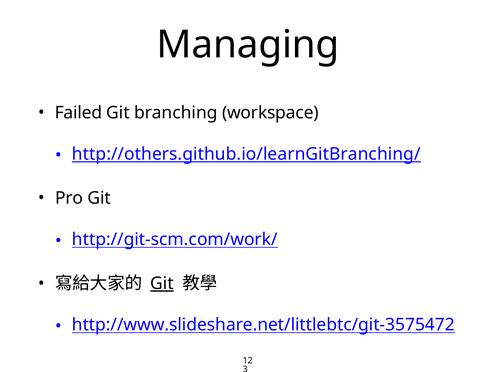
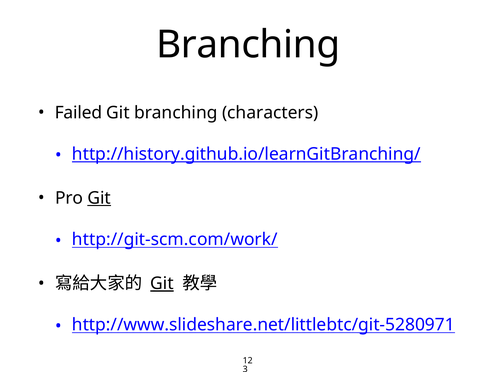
Managing at (248, 45): Managing -> Branching
workspace: workspace -> characters
http://others.github.io/learnGitBranching/: http://others.github.io/learnGitBranching/ -> http://history.github.io/learnGitBranching/
Git at (99, 198) underline: none -> present
http://www.slideshare.net/littlebtc/git-3575472: http://www.slideshare.net/littlebtc/git-3575472 -> http://www.slideshare.net/littlebtc/git-5280971
